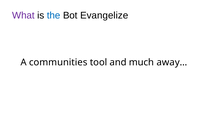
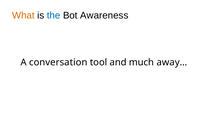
What colour: purple -> orange
Evangelize: Evangelize -> Awareness
communities: communities -> conversation
